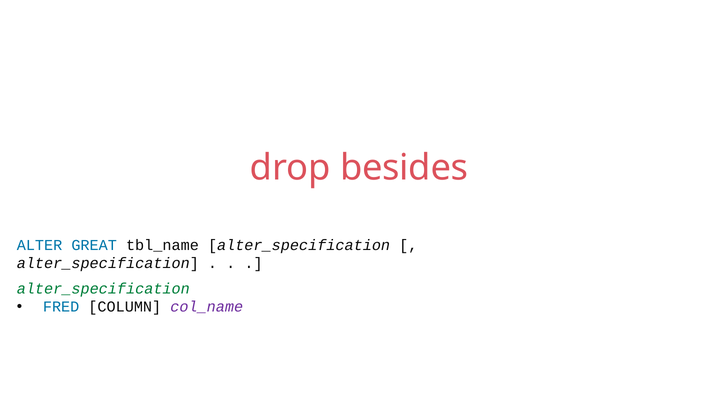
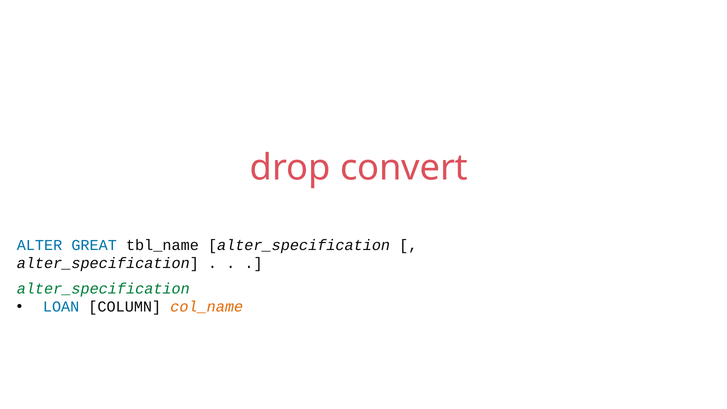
besides: besides -> convert
FRED: FRED -> LOAN
col_name colour: purple -> orange
